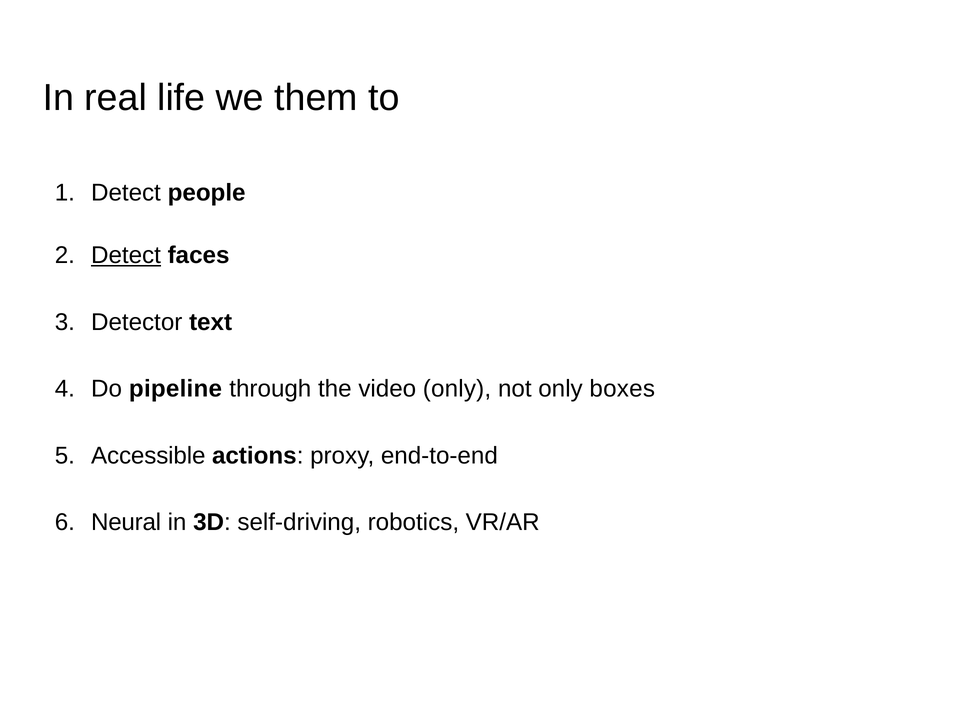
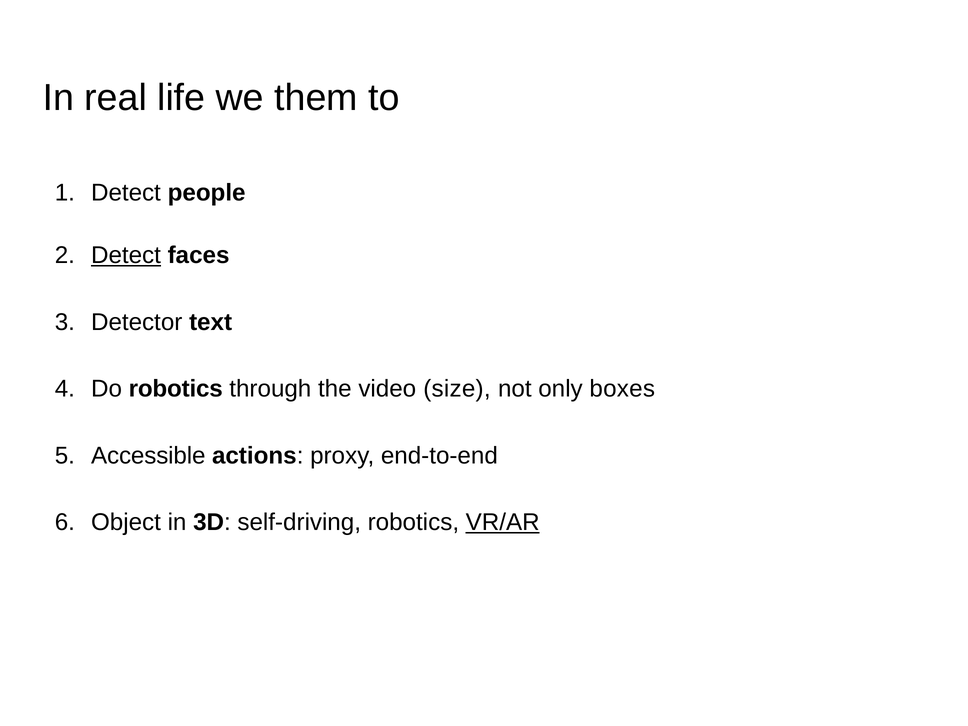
Do pipeline: pipeline -> robotics
video only: only -> size
Neural: Neural -> Object
VR/AR underline: none -> present
